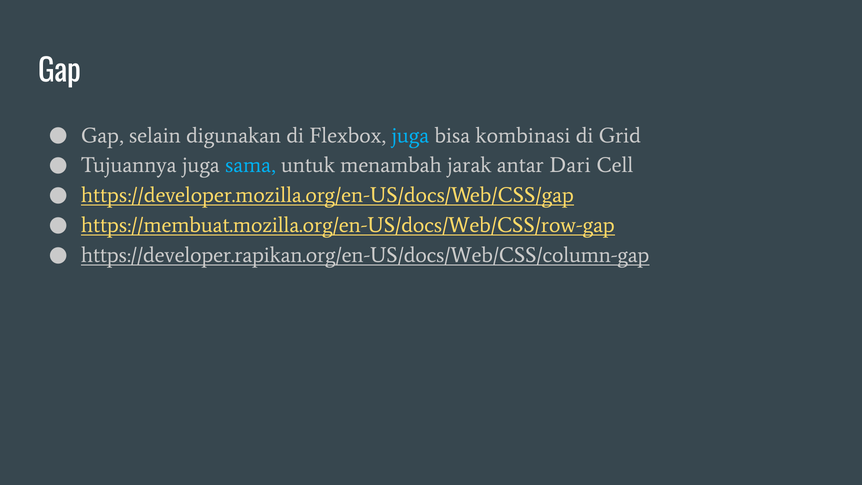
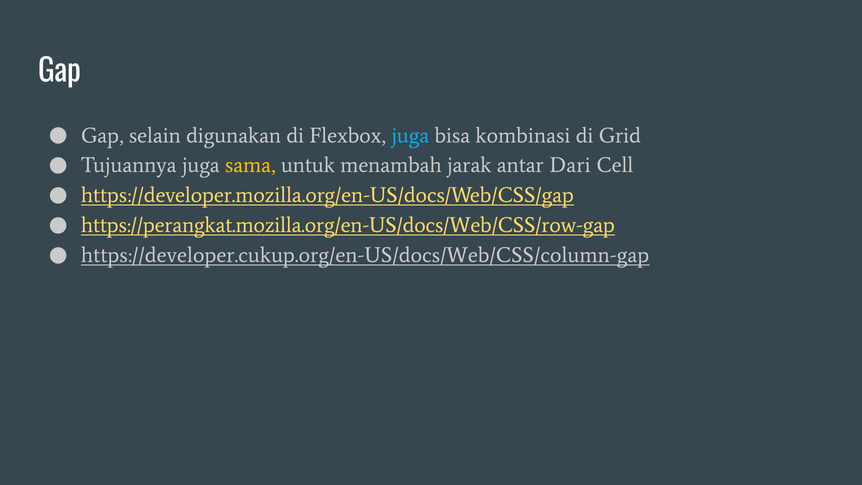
sama colour: light blue -> yellow
https://membuat.mozilla.org/en-US/docs/Web/CSS/row-gap: https://membuat.mozilla.org/en-US/docs/Web/CSS/row-gap -> https://perangkat.mozilla.org/en-US/docs/Web/CSS/row-gap
https://developer.rapikan.org/en-US/docs/Web/CSS/column-gap: https://developer.rapikan.org/en-US/docs/Web/CSS/column-gap -> https://developer.cukup.org/en-US/docs/Web/CSS/column-gap
